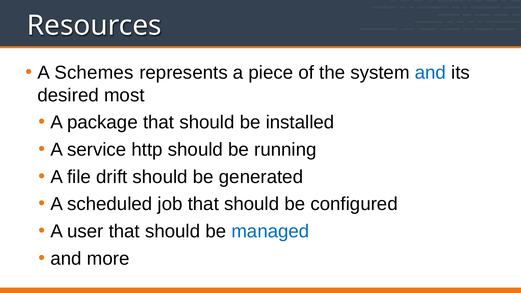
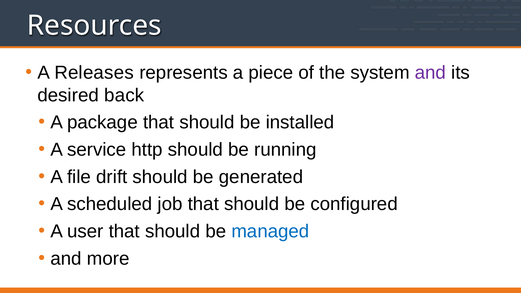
Schemes: Schemes -> Releases
and at (430, 73) colour: blue -> purple
most: most -> back
